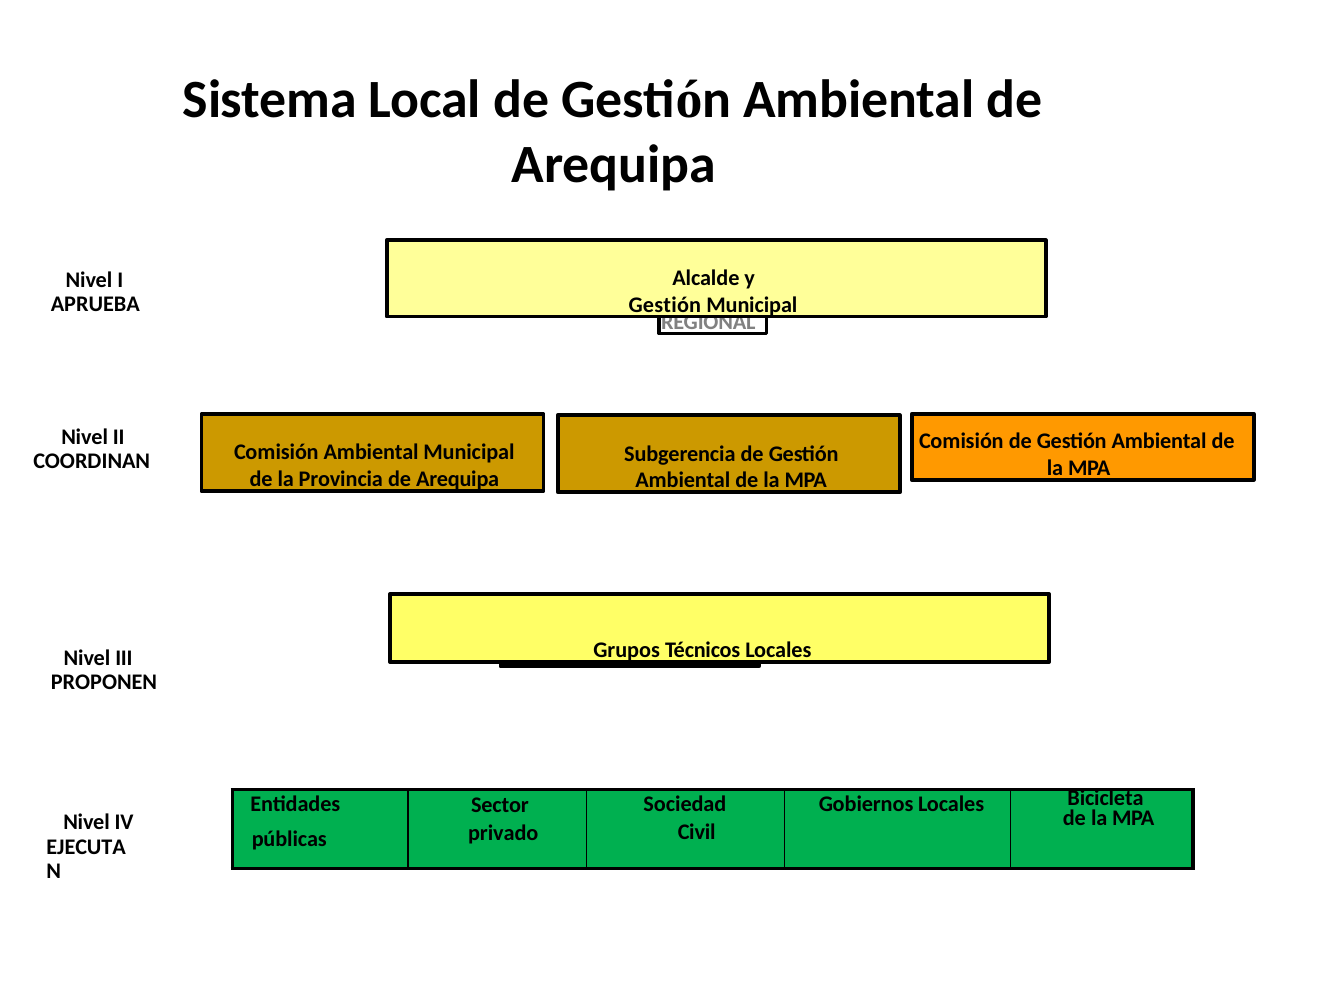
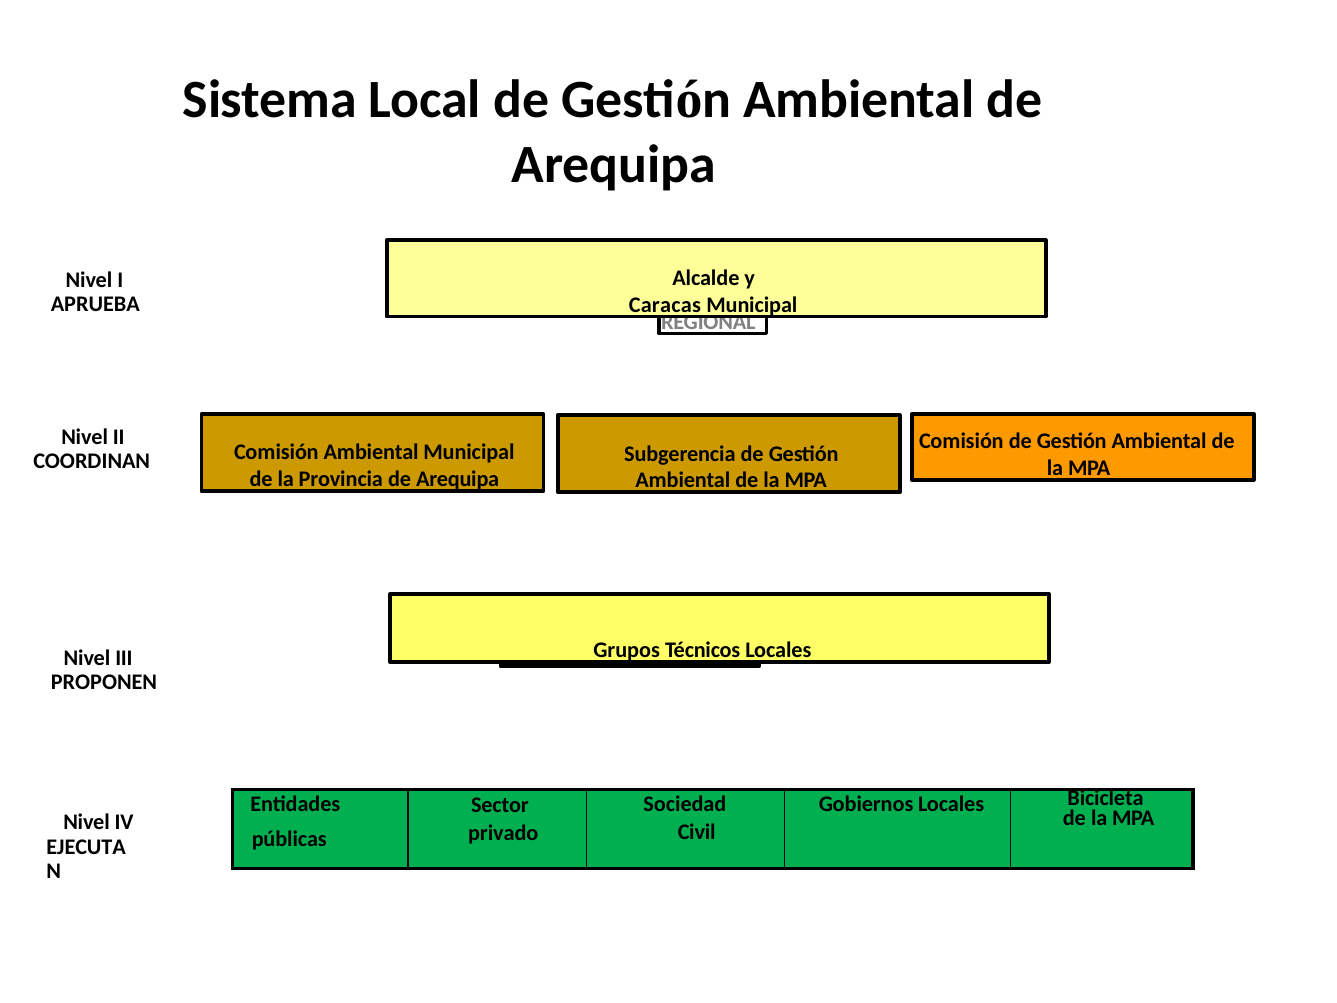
Gestión at (665, 305): Gestión -> Caracas
